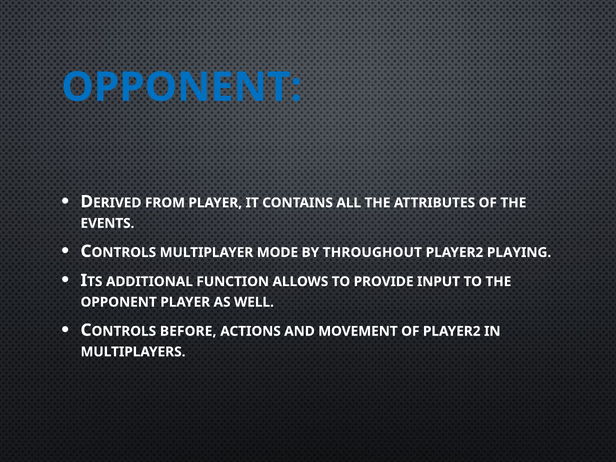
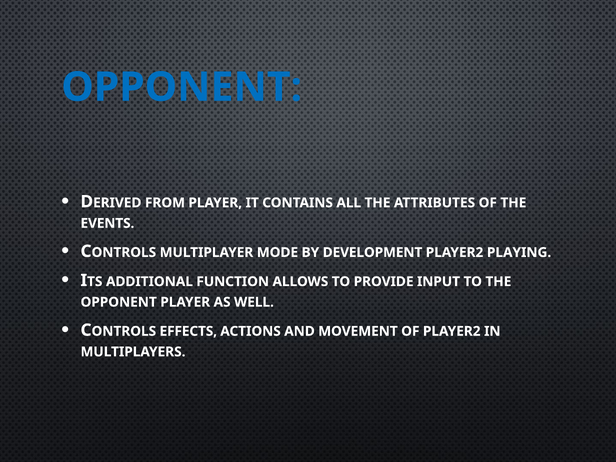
THROUGHOUT: THROUGHOUT -> DEVELOPMENT
BEFORE: BEFORE -> EFFECTS
